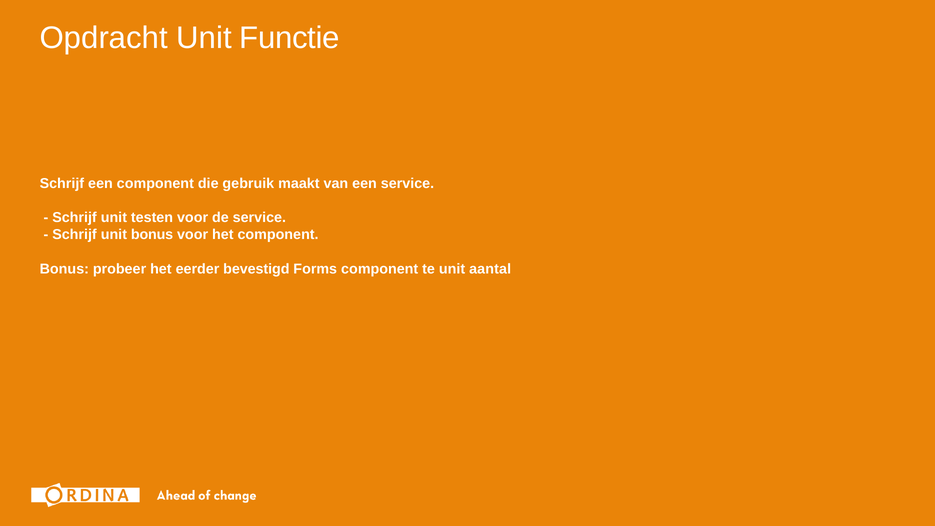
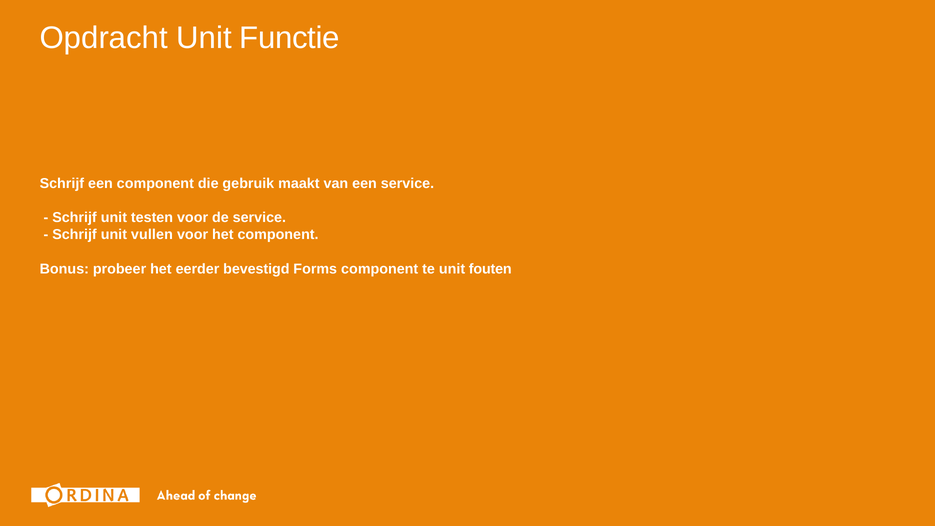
unit bonus: bonus -> vullen
aantal: aantal -> fouten
